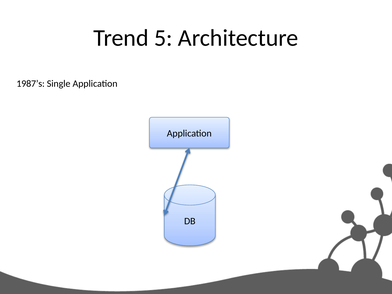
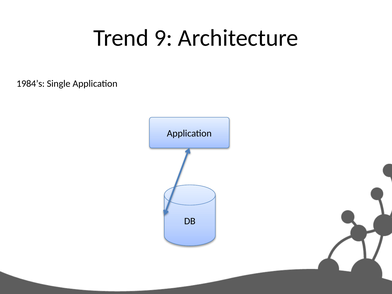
5: 5 -> 9
1987’s: 1987’s -> 1984’s
